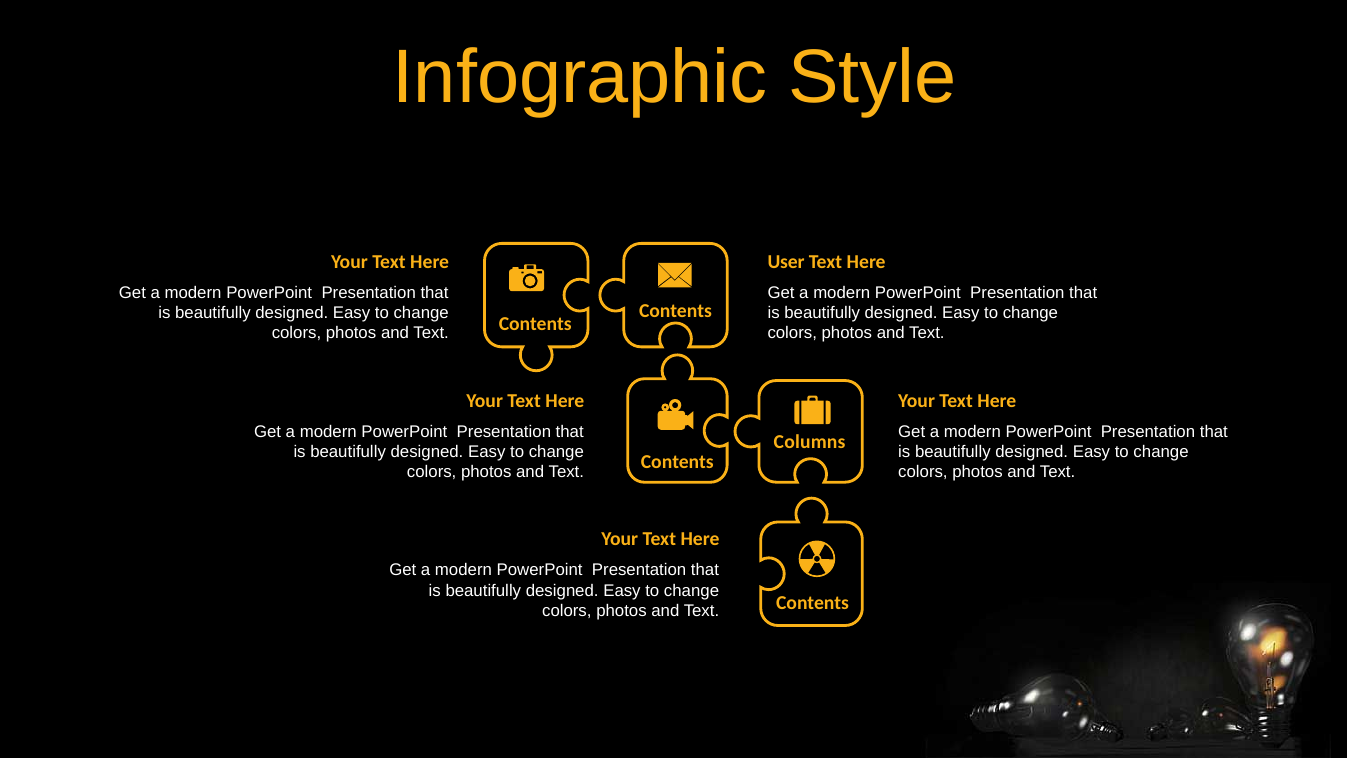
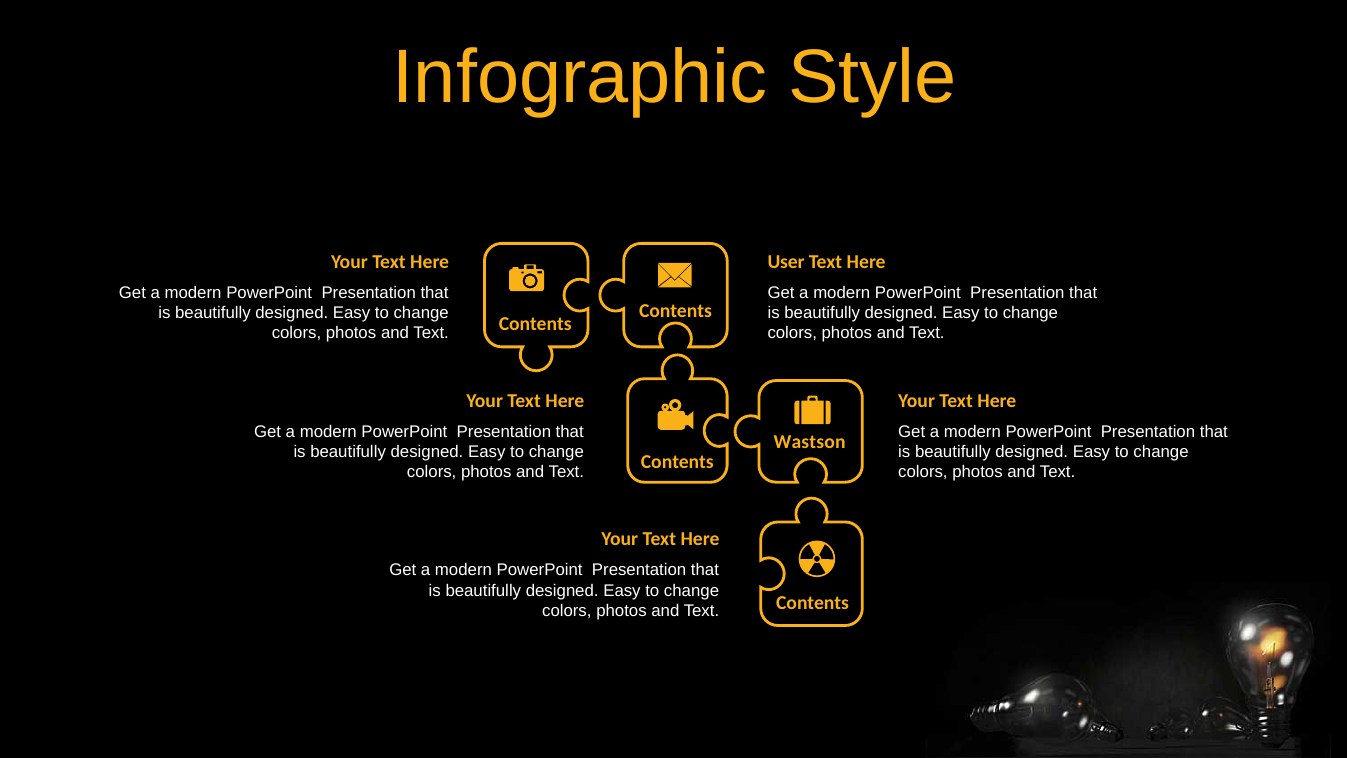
Columns: Columns -> Wastson
